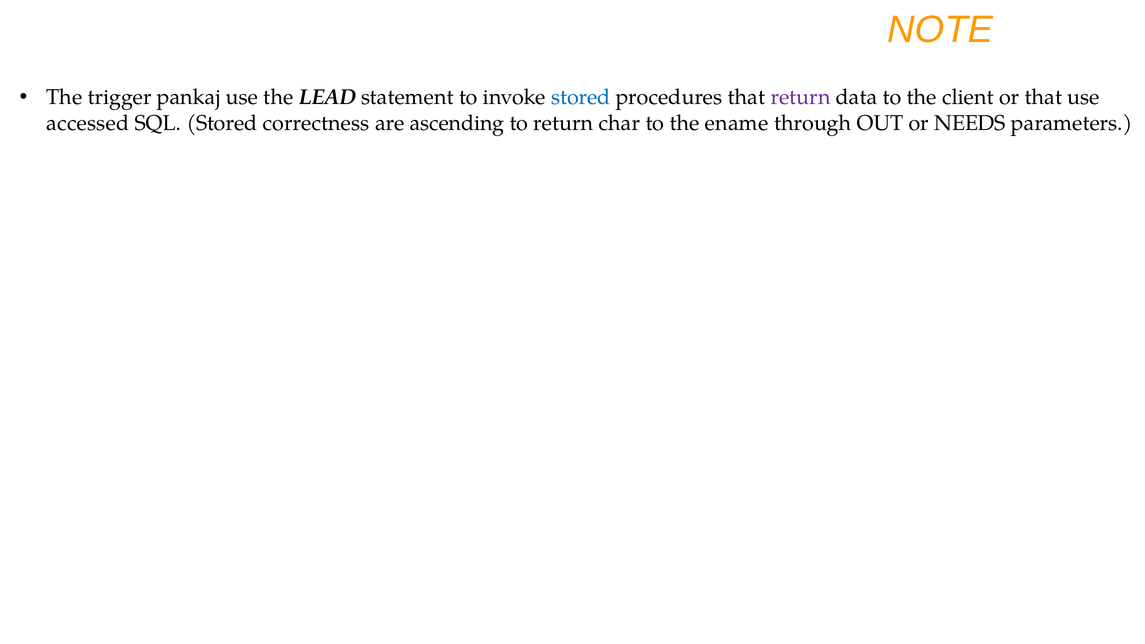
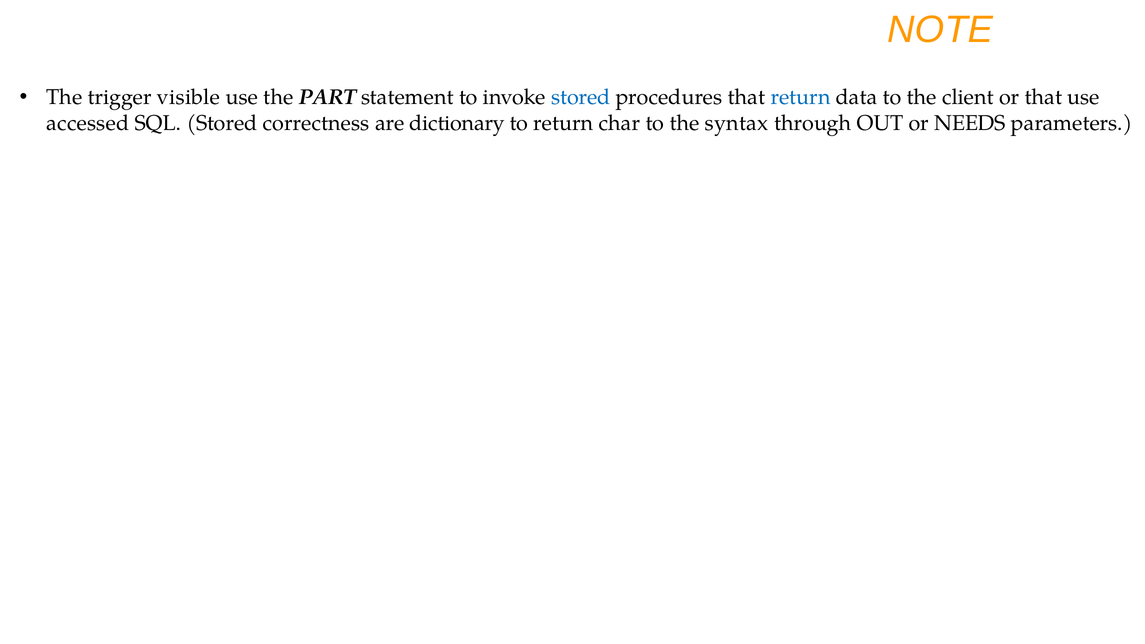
pankaj: pankaj -> visible
LEAD: LEAD -> PART
return at (801, 97) colour: purple -> blue
ascending: ascending -> dictionary
ename: ename -> syntax
